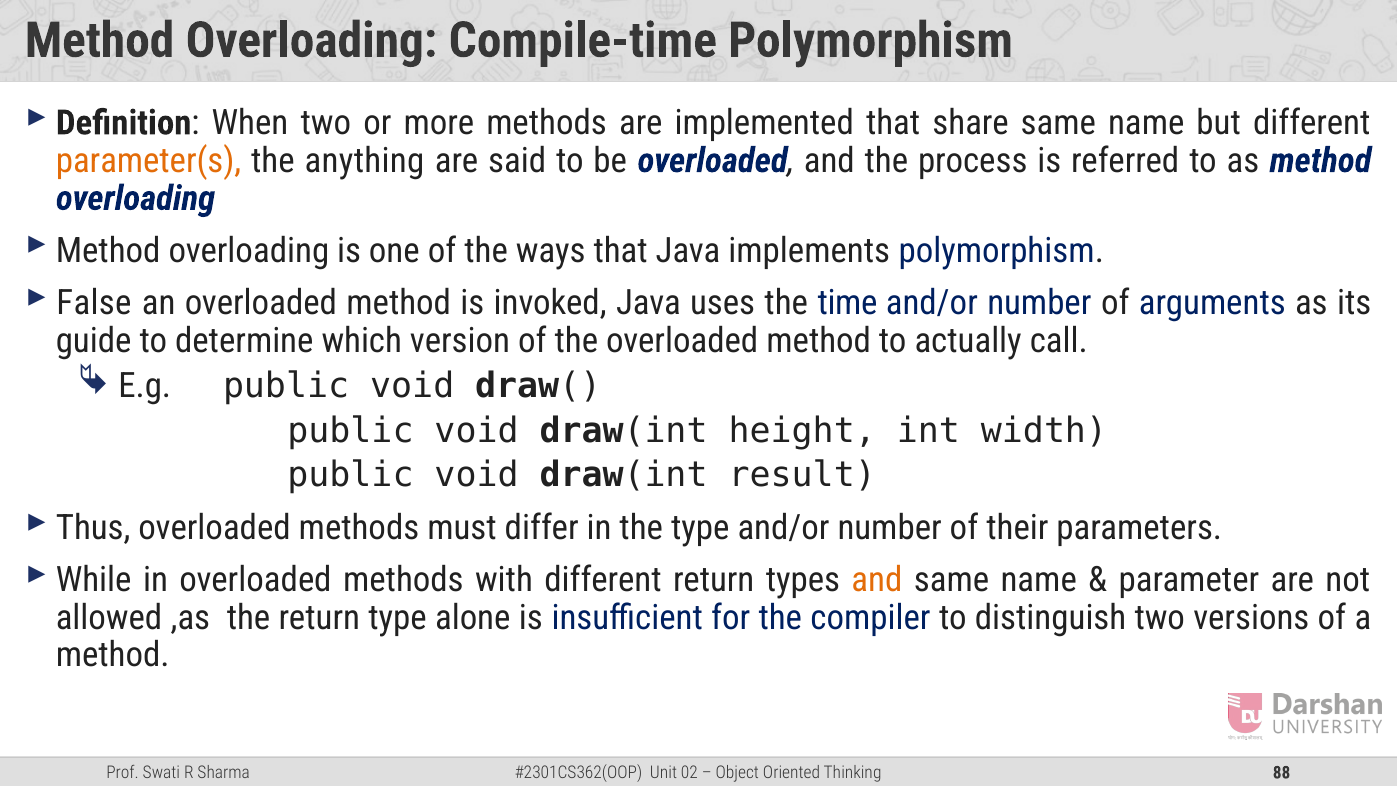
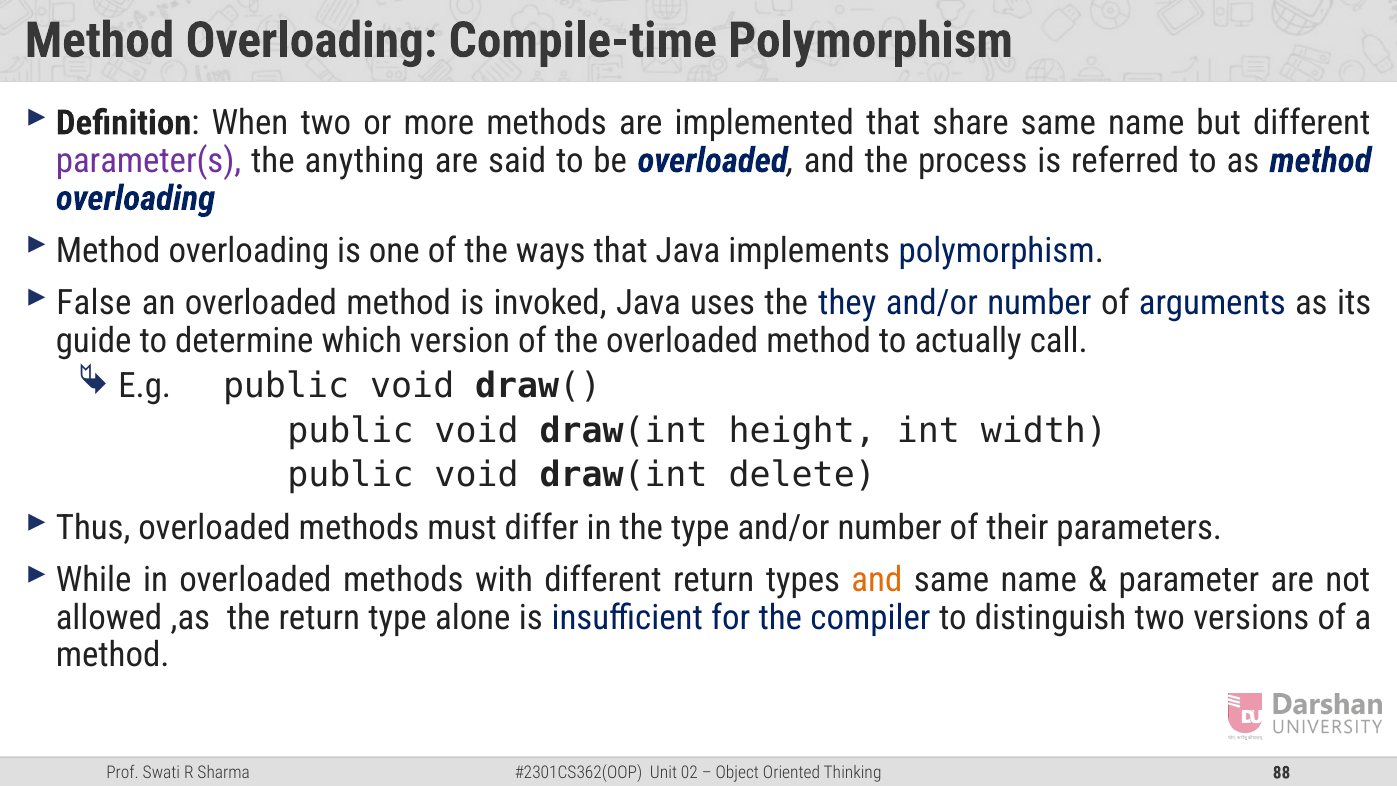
parameter(s colour: orange -> purple
time: time -> they
result: result -> delete
